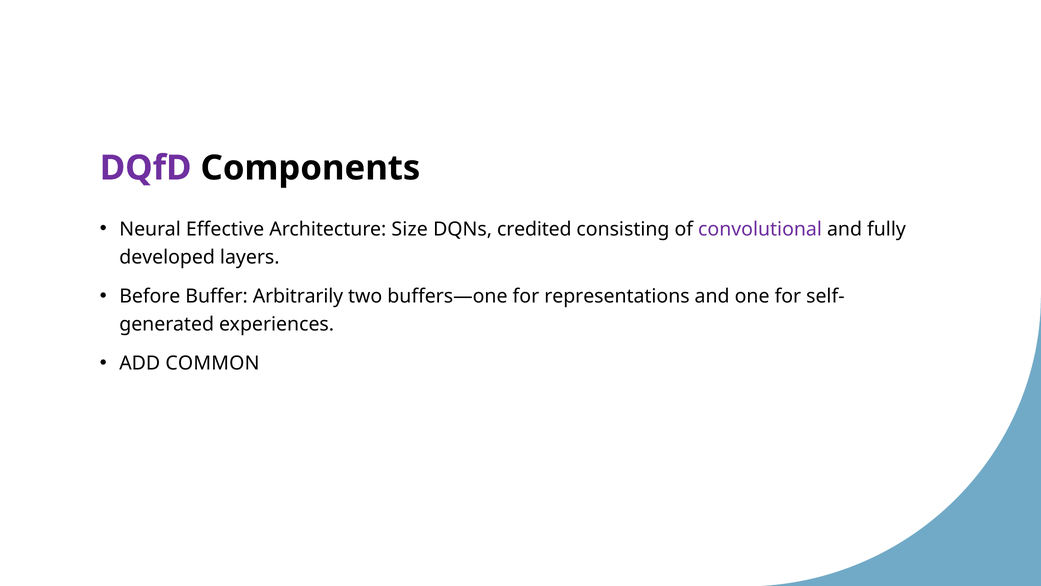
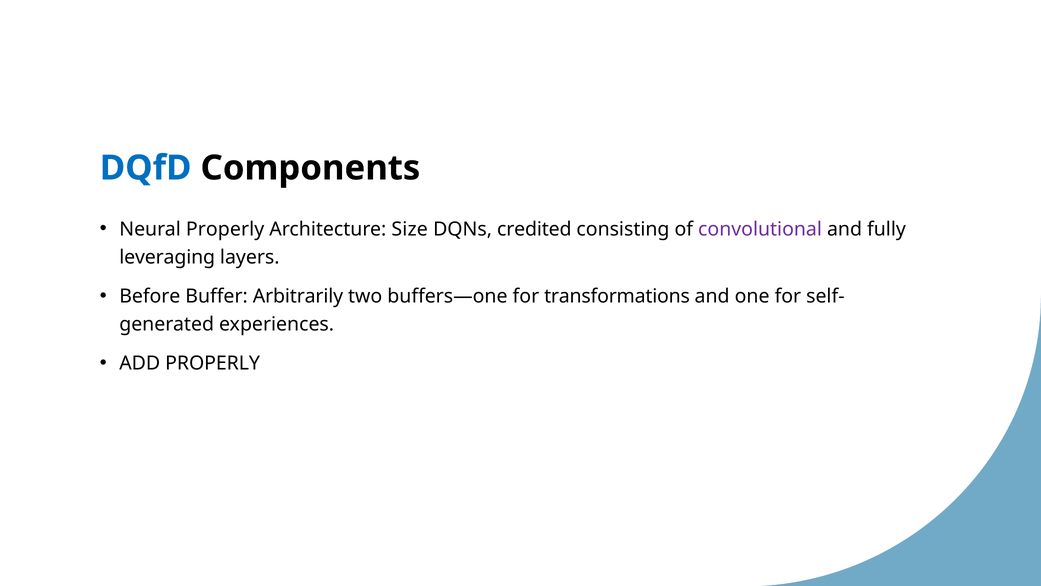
DQfD colour: purple -> blue
Neural Effective: Effective -> Properly
developed: developed -> leveraging
representations: representations -> transformations
ADD COMMON: COMMON -> PROPERLY
